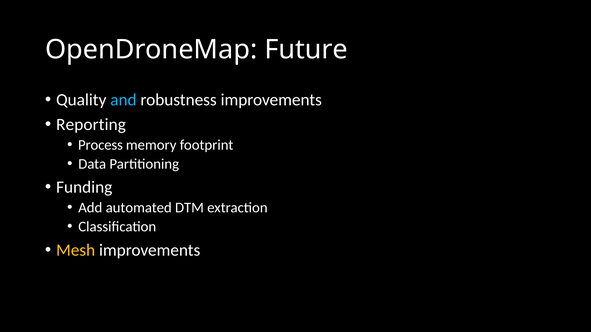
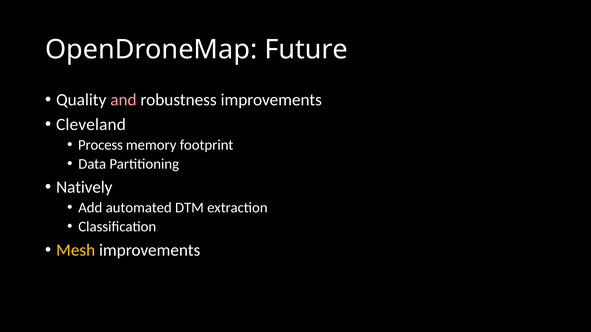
and colour: light blue -> pink
Reporting: Reporting -> Cleveland
Funding: Funding -> Natively
